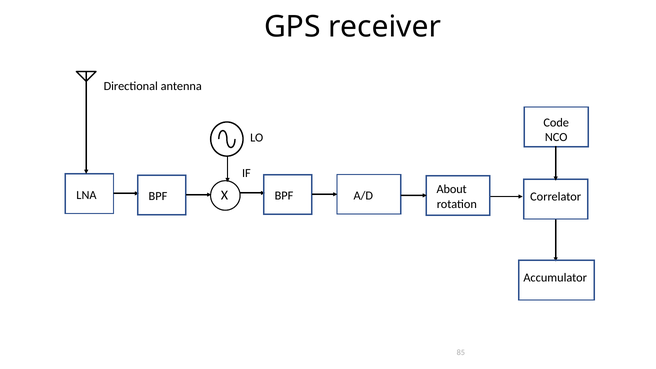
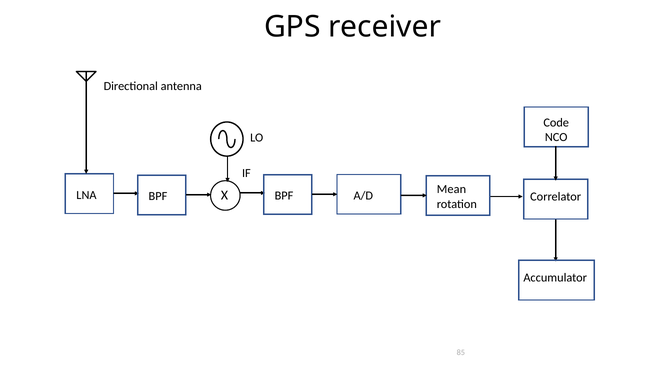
About: About -> Mean
